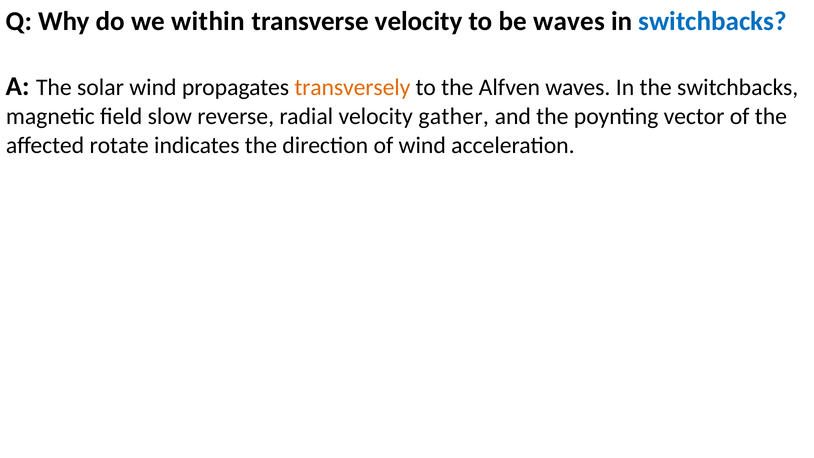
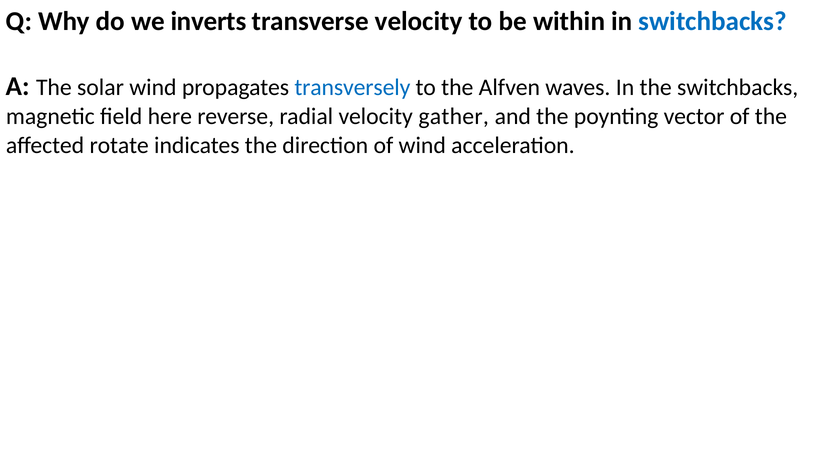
within: within -> inverts
be waves: waves -> within
transversely colour: orange -> blue
slow: slow -> here
